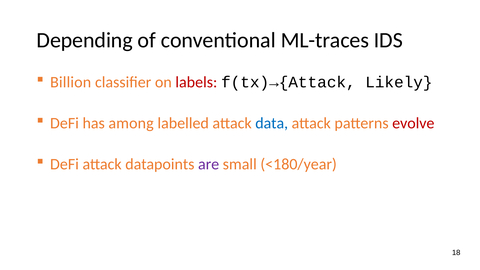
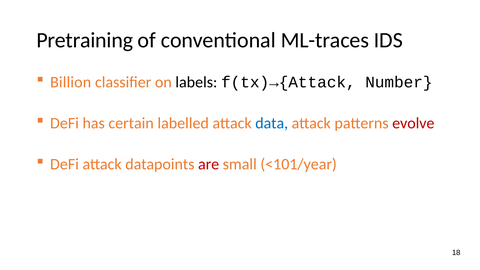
Depending: Depending -> Pretraining
labels colour: red -> black
Likely: Likely -> Number
among: among -> certain
are colour: purple -> red
<180/year: <180/year -> <101/year
